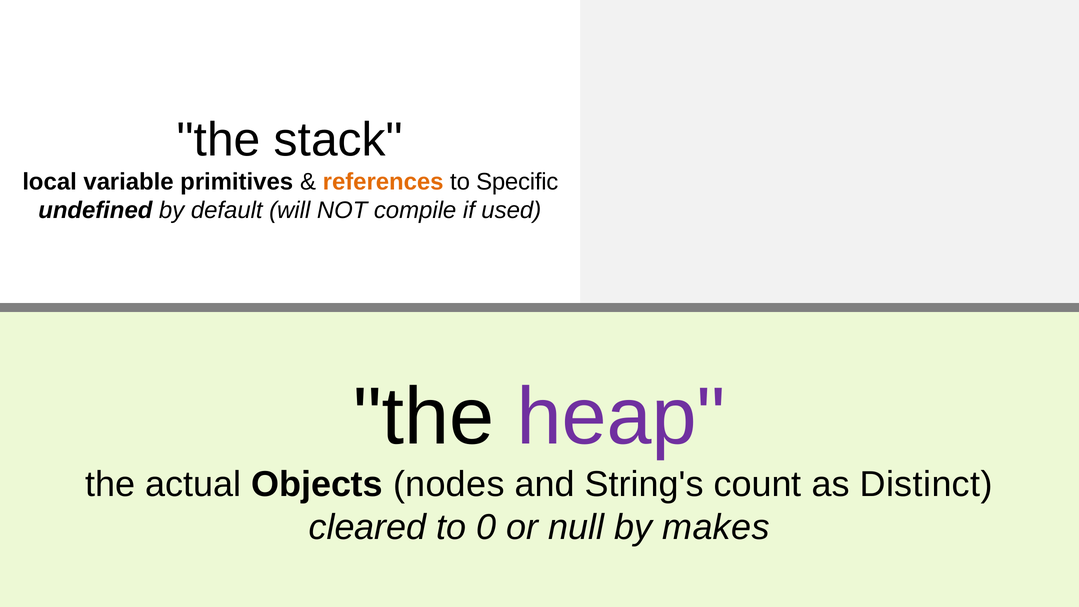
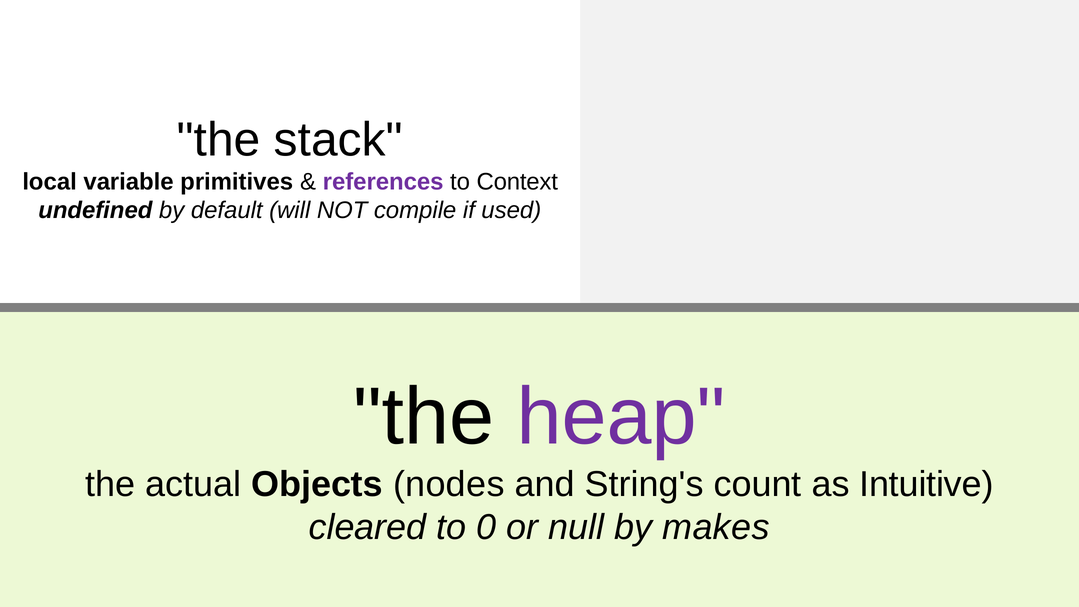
references colour: orange -> purple
Specific: Specific -> Context
Distinct: Distinct -> Intuitive
